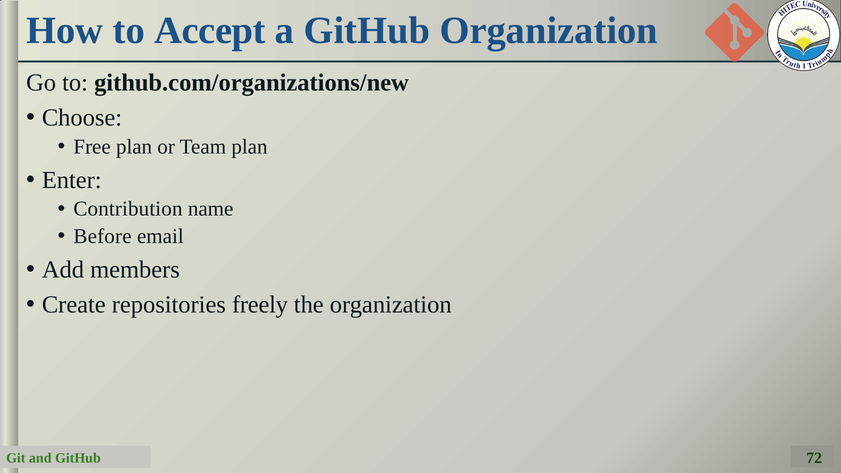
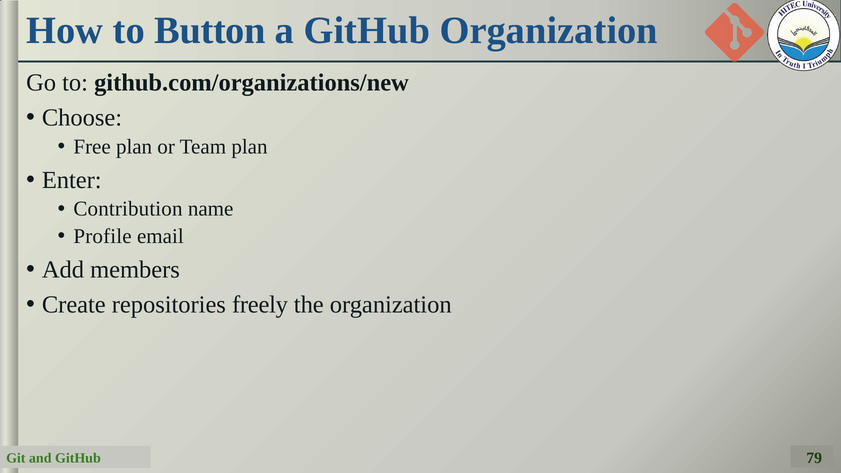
Accept: Accept -> Button
Before: Before -> Profile
72: 72 -> 79
